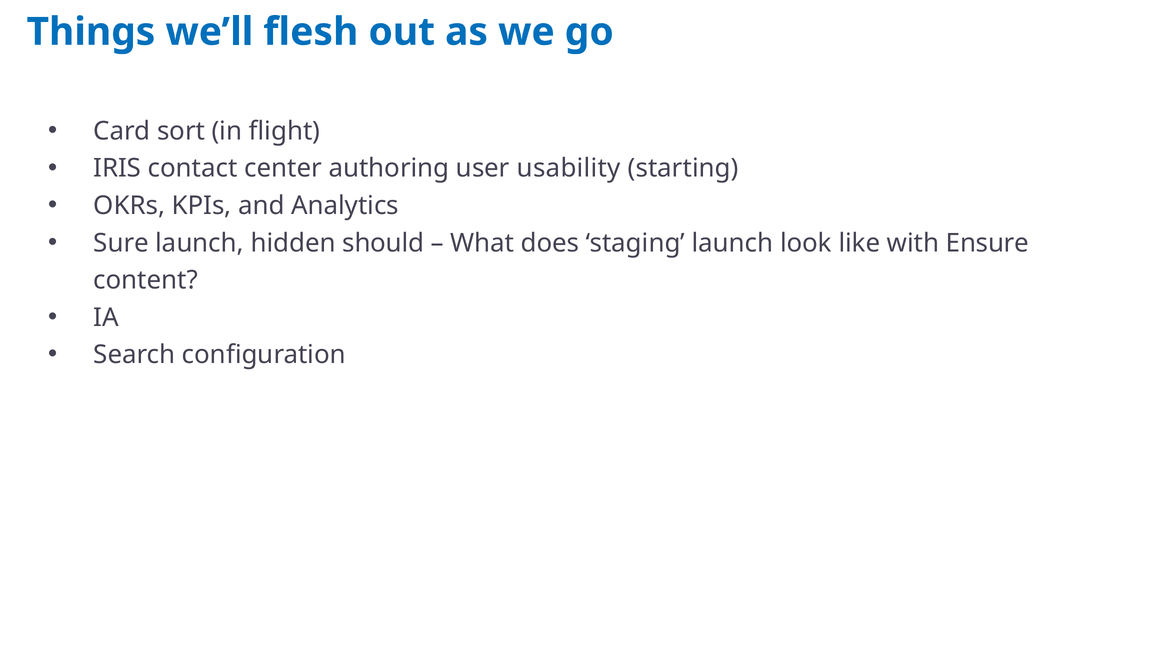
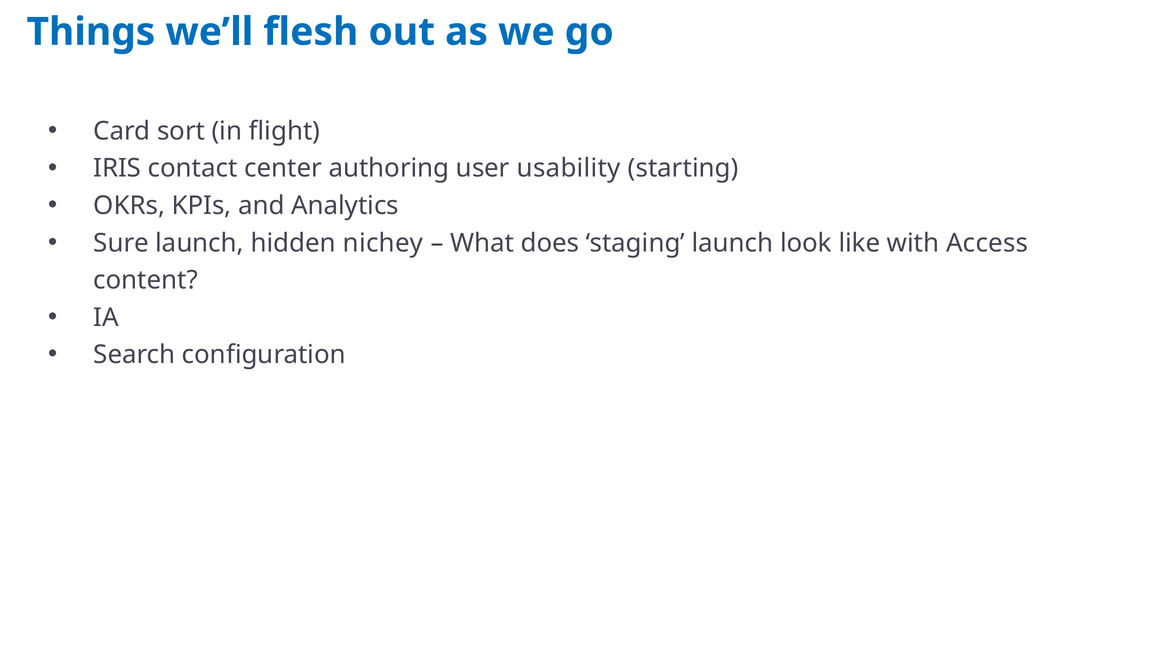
should: should -> nichey
Ensure: Ensure -> Access
